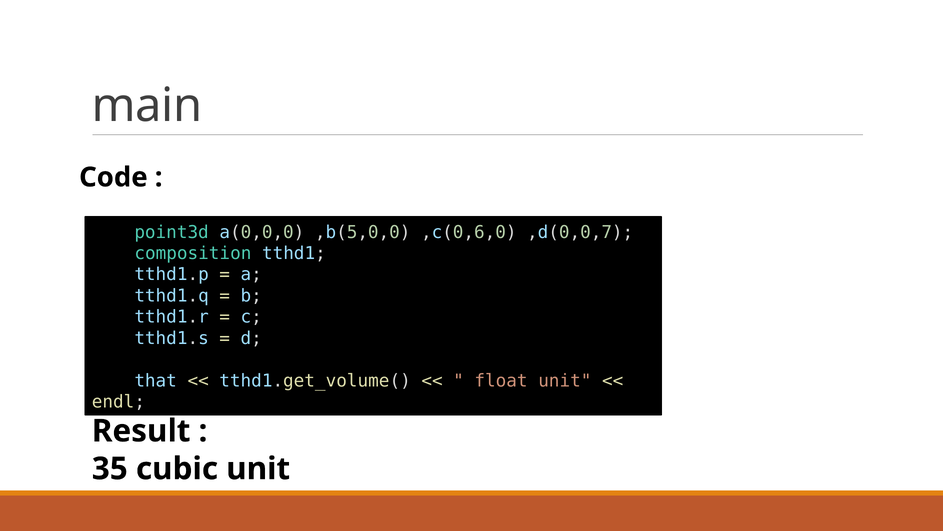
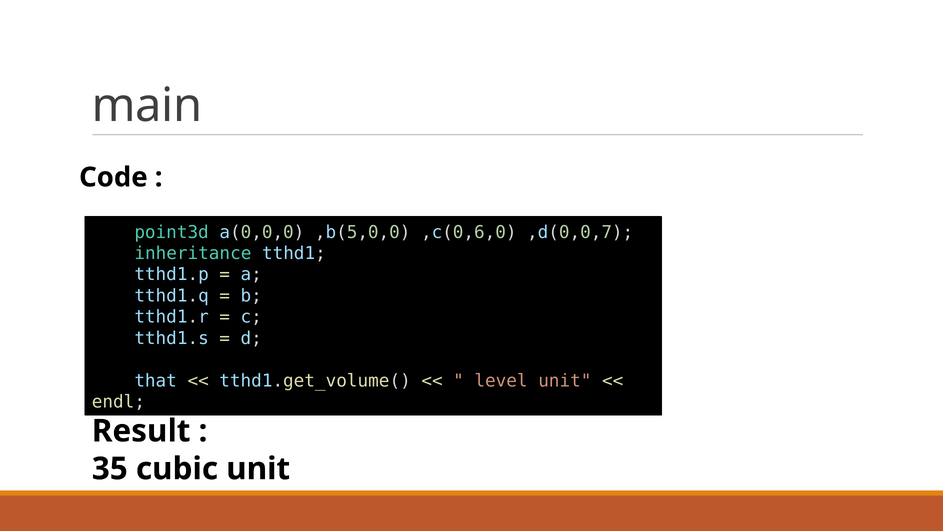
composition: composition -> inheritance
float: float -> level
